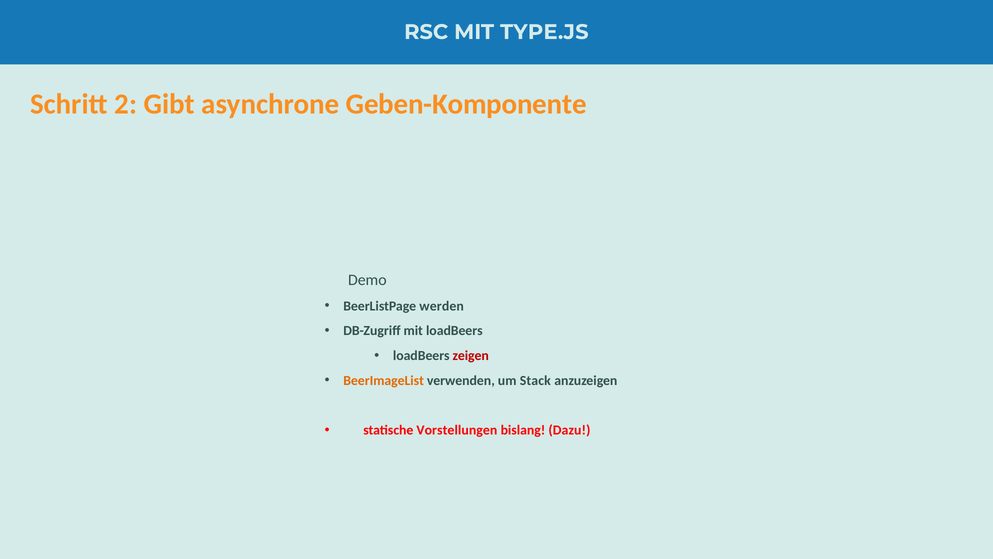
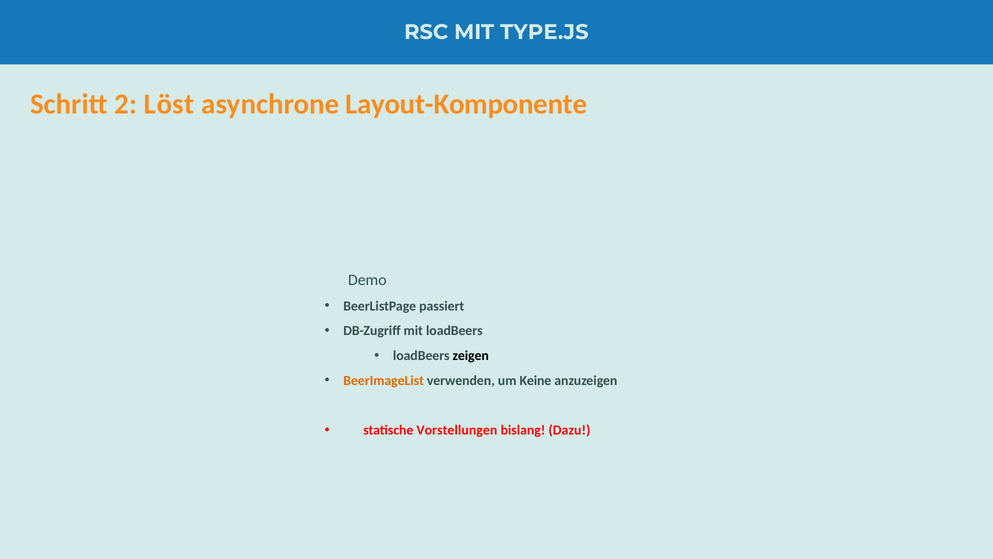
Gibt: Gibt -> Löst
Geben-Komponente: Geben-Komponente -> Layout-Komponente
werden: werden -> passiert
zeigen colour: red -> black
Stack: Stack -> Keine
